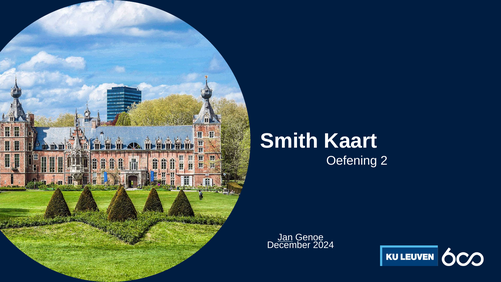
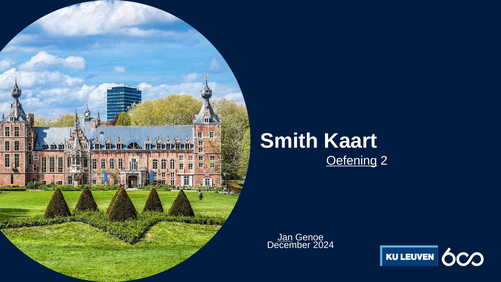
Oefening underline: none -> present
